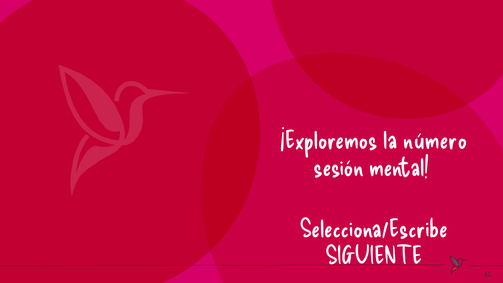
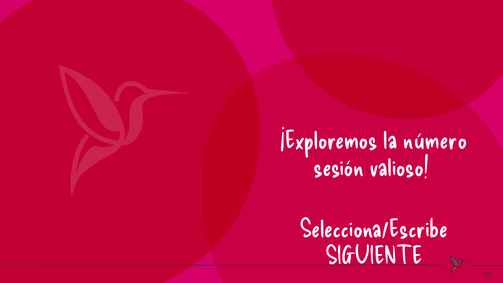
mental: mental -> valioso
